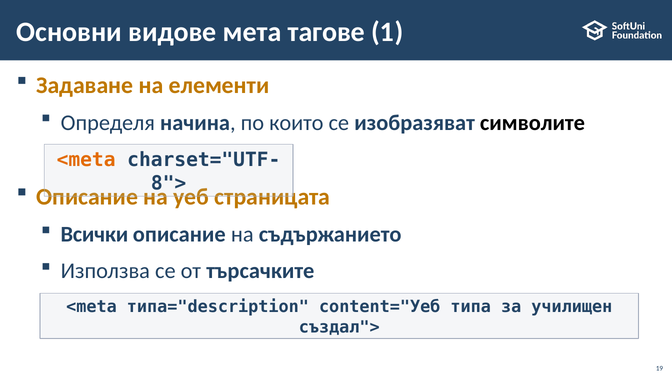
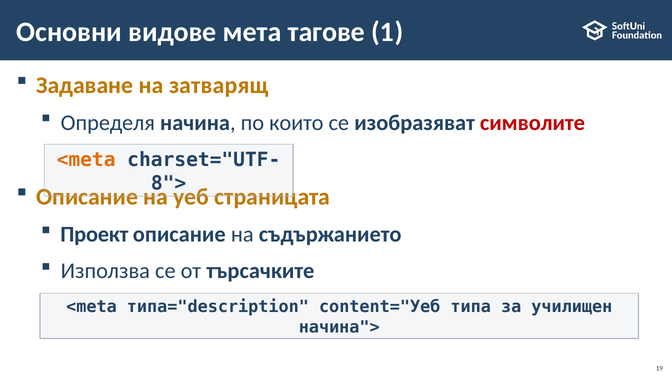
елементи: елементи -> затварящ
символите colour: black -> red
Всички: Всички -> Проект
създал">: създал"> -> начина">
